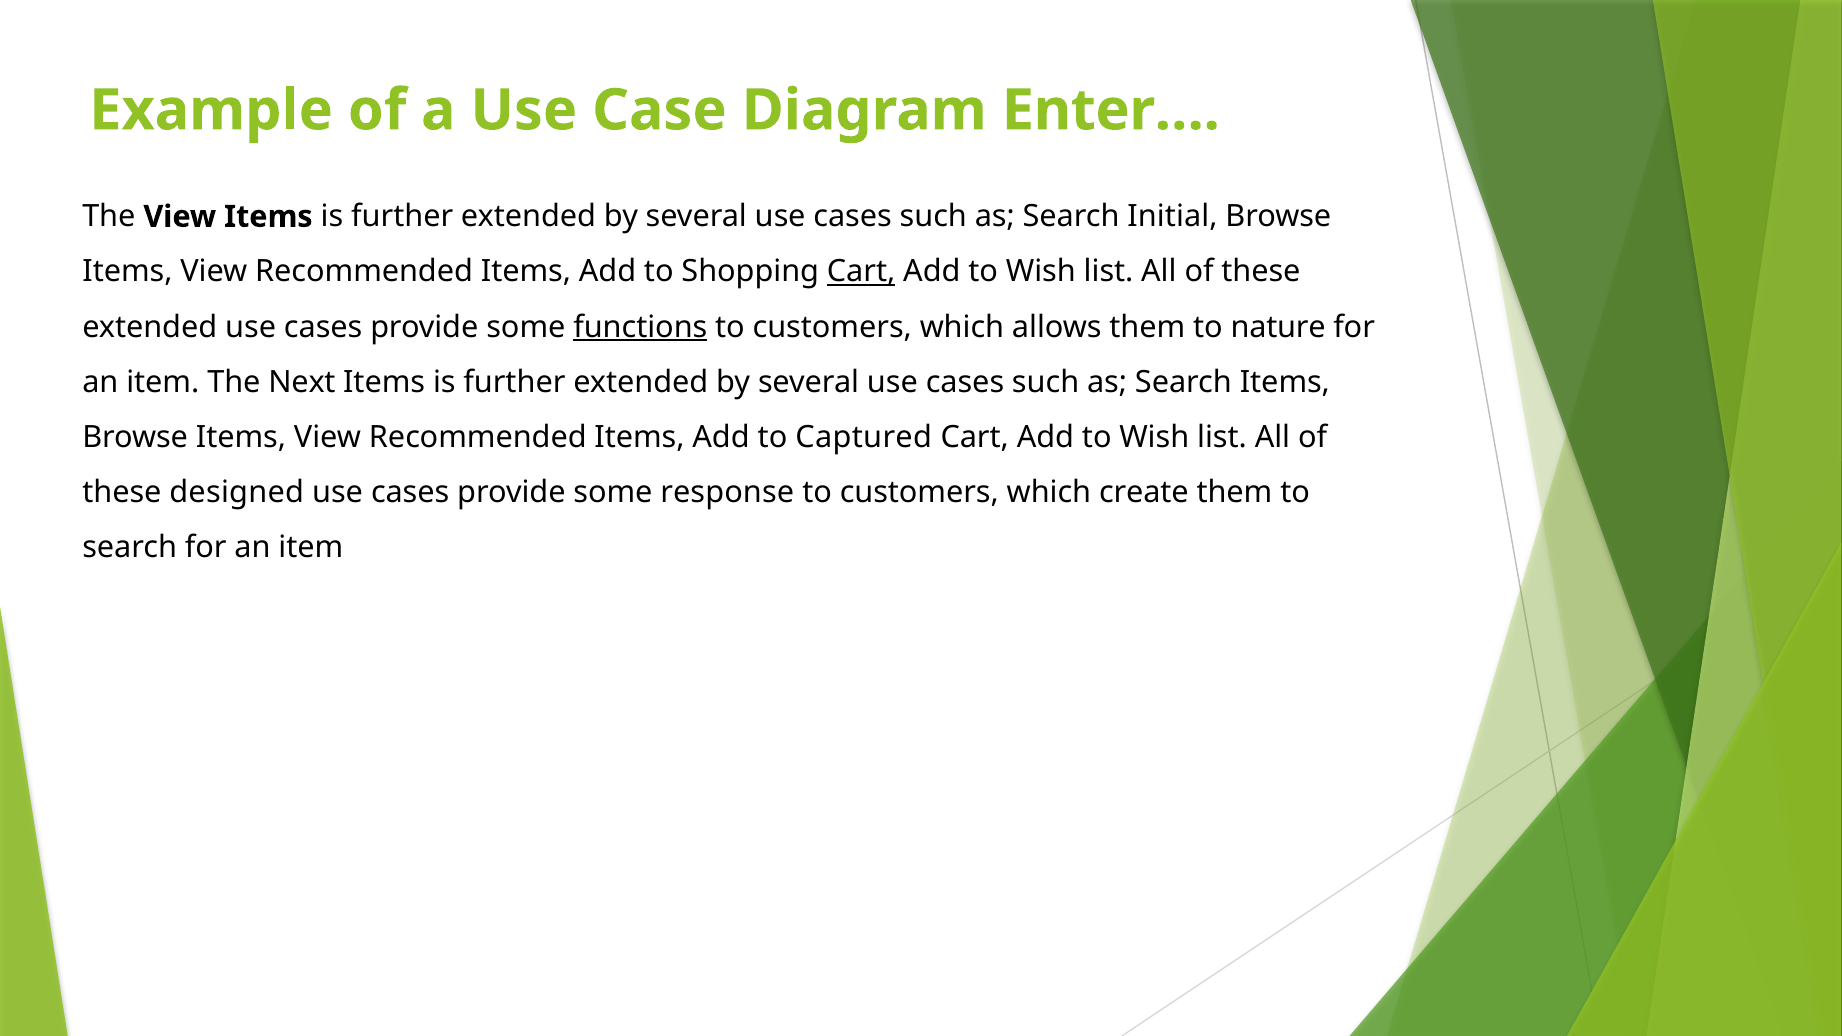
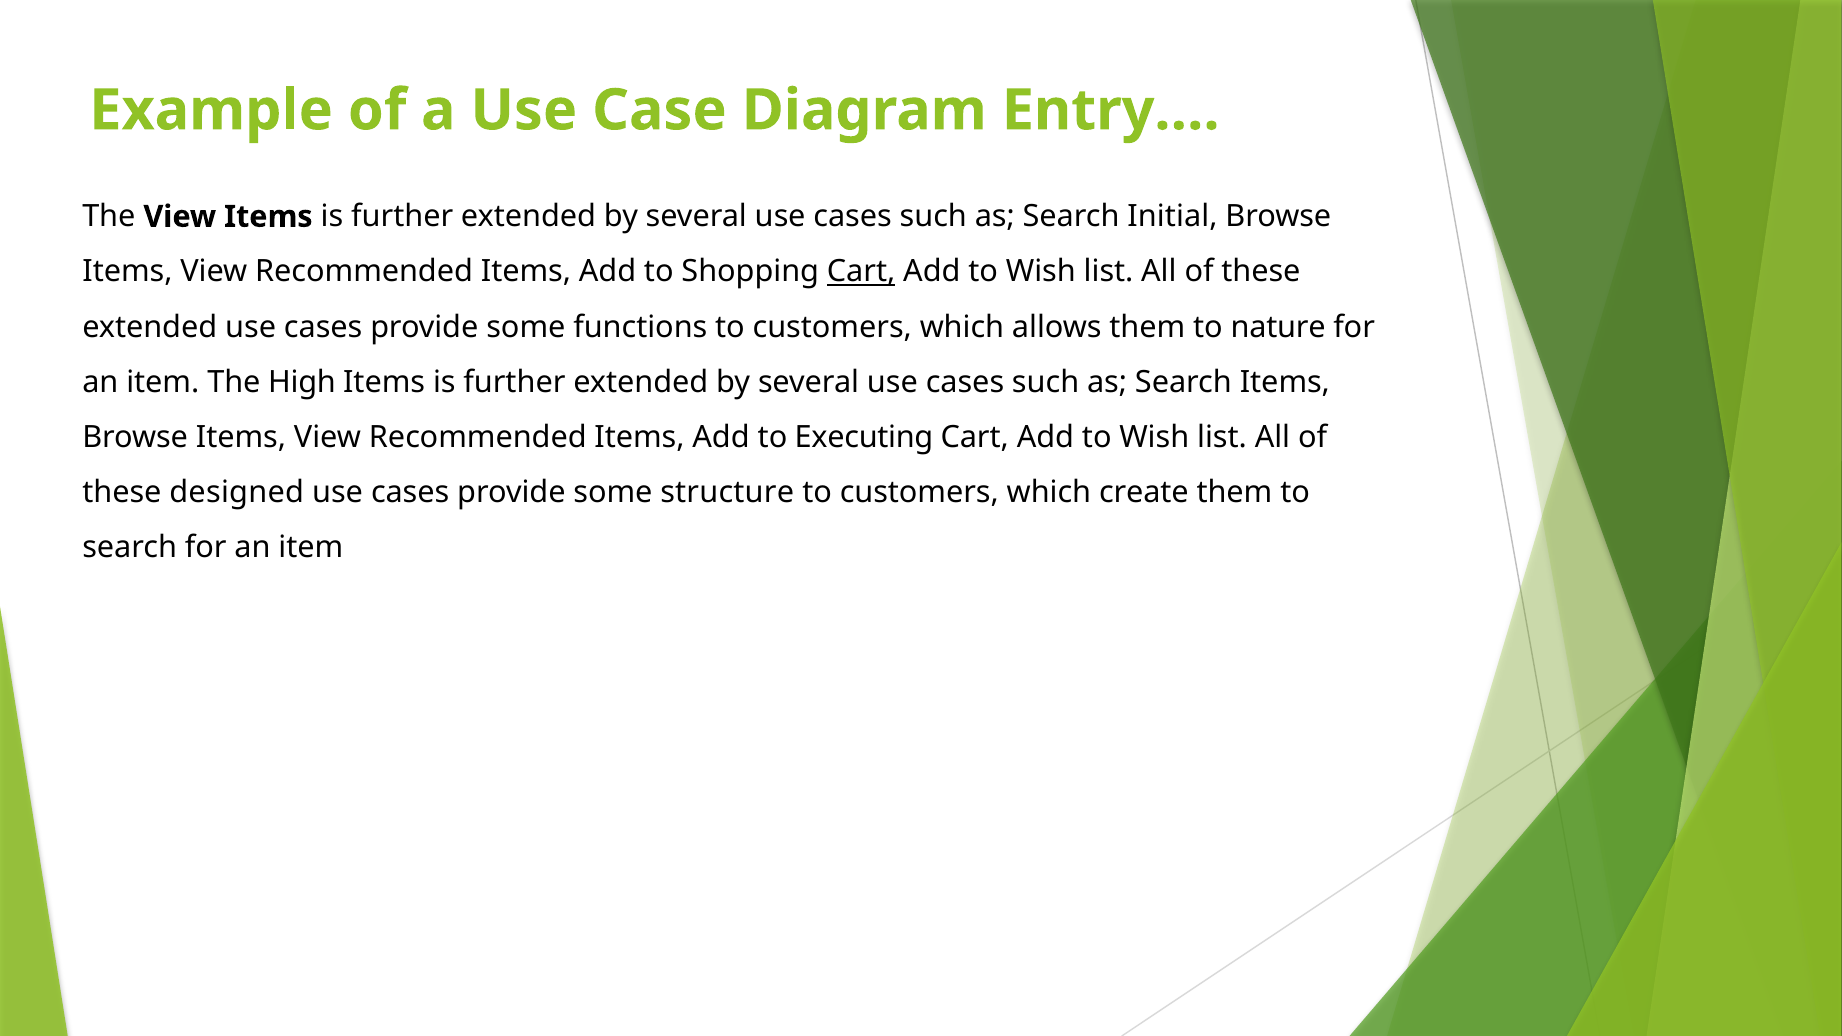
Enter…: Enter… -> Entry…
functions underline: present -> none
Next: Next -> High
Captured: Captured -> Executing
response: response -> structure
